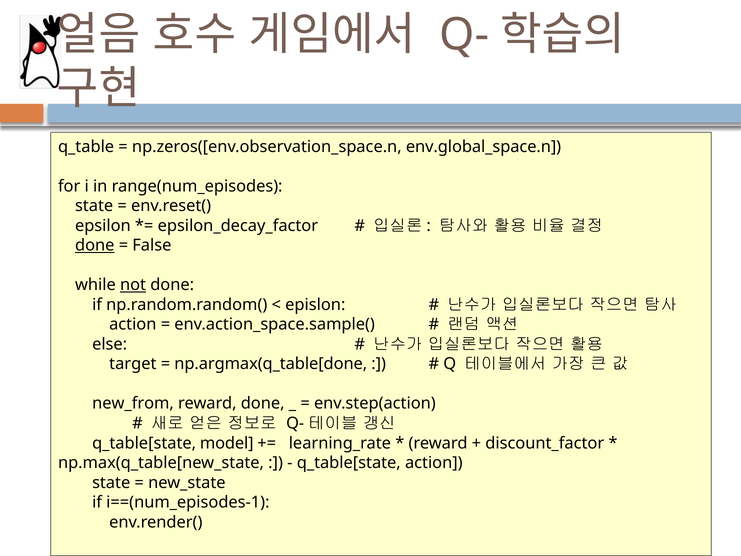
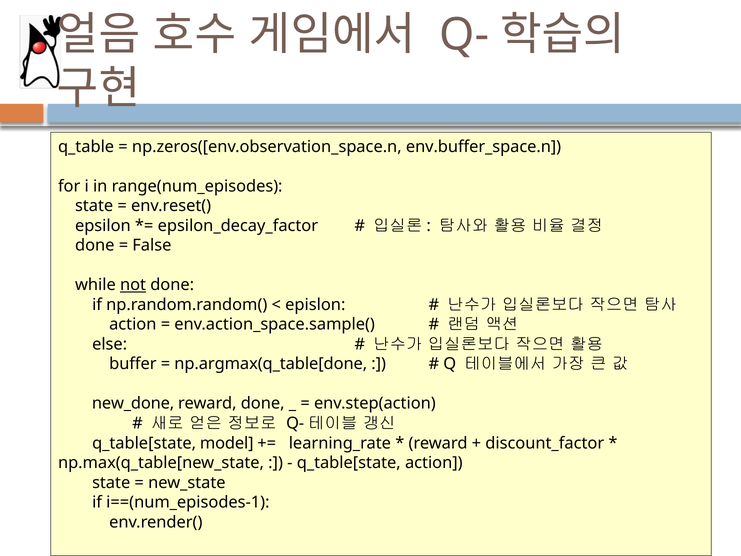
env.global_space.n: env.global_space.n -> env.buffer_space.n
done at (95, 245) underline: present -> none
target: target -> buffer
new_from: new_from -> new_done
